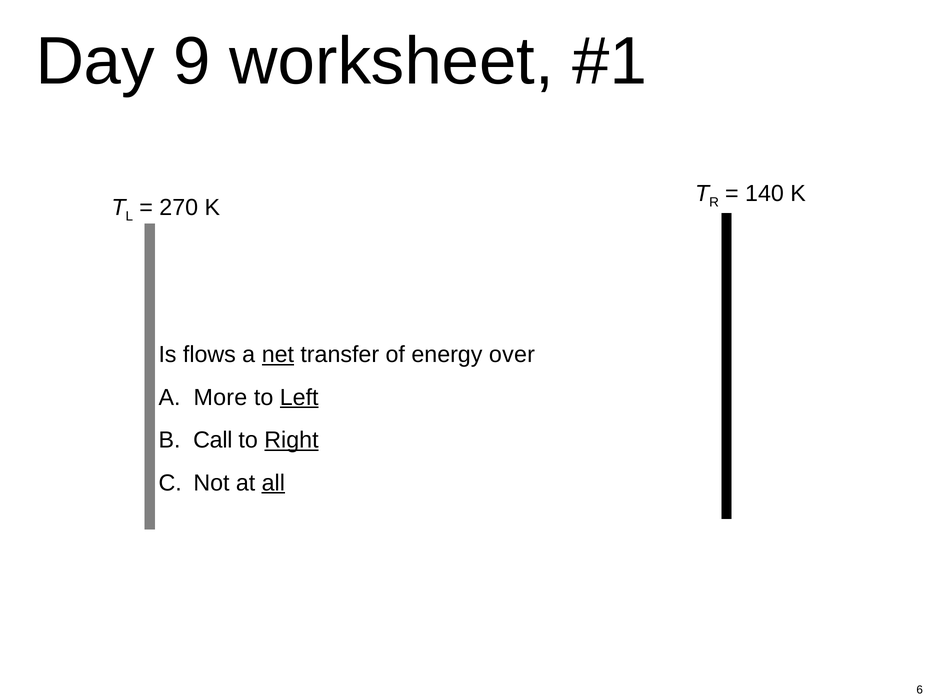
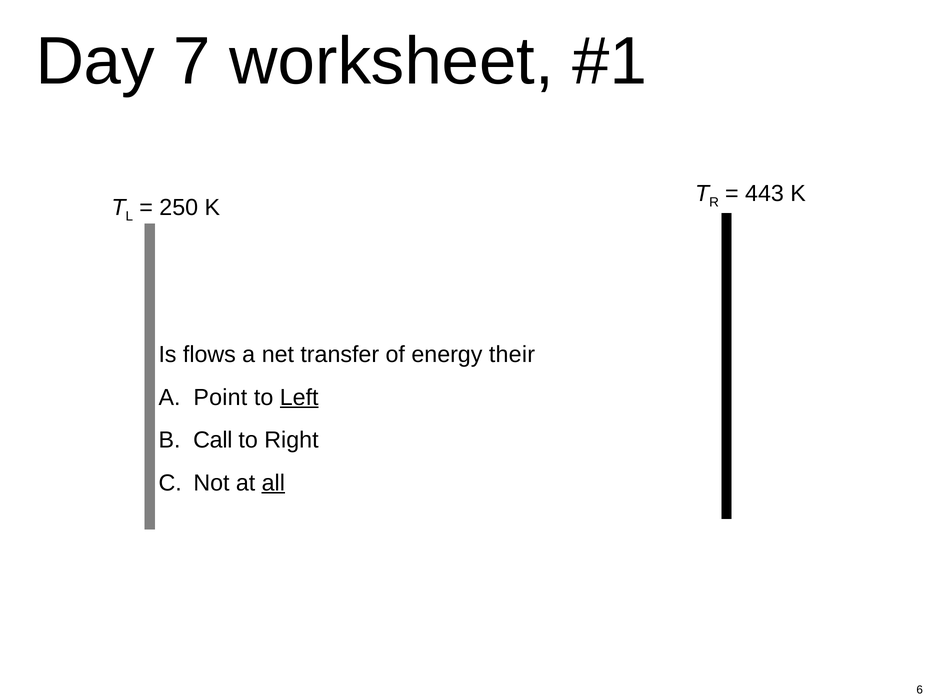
9: 9 -> 7
140: 140 -> 443
270: 270 -> 250
net underline: present -> none
over: over -> their
More: More -> Point
Right underline: present -> none
